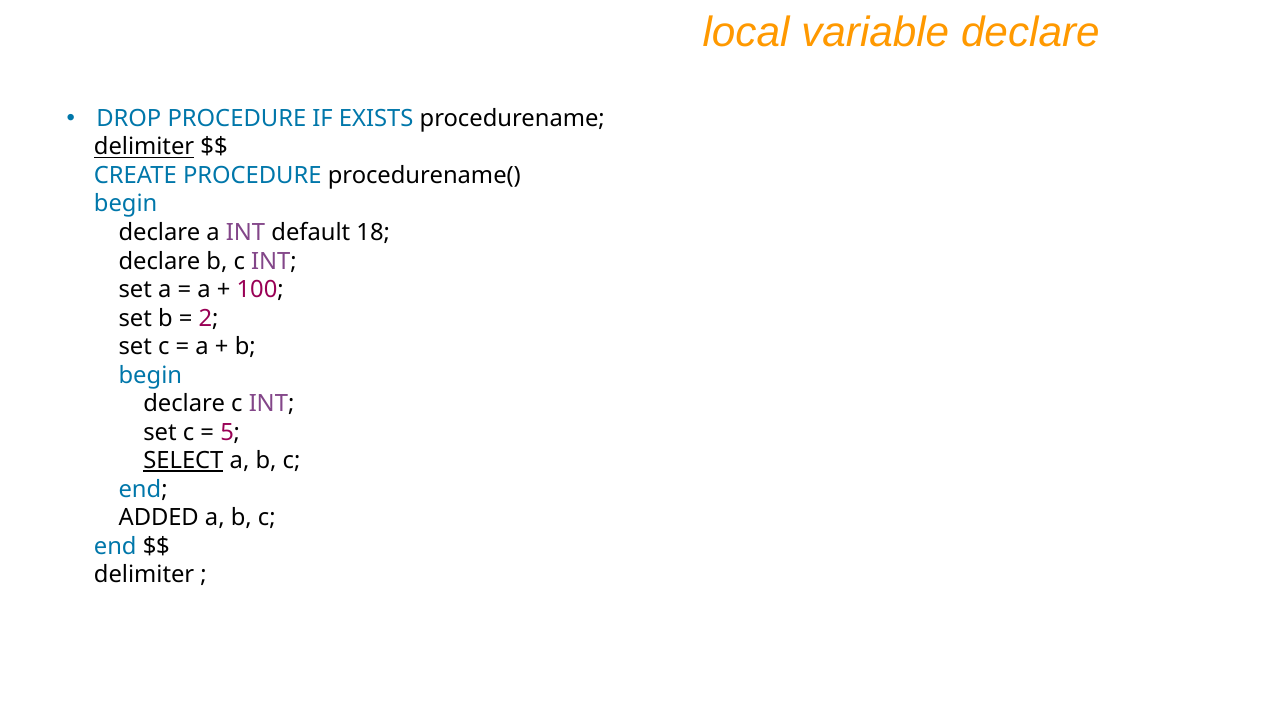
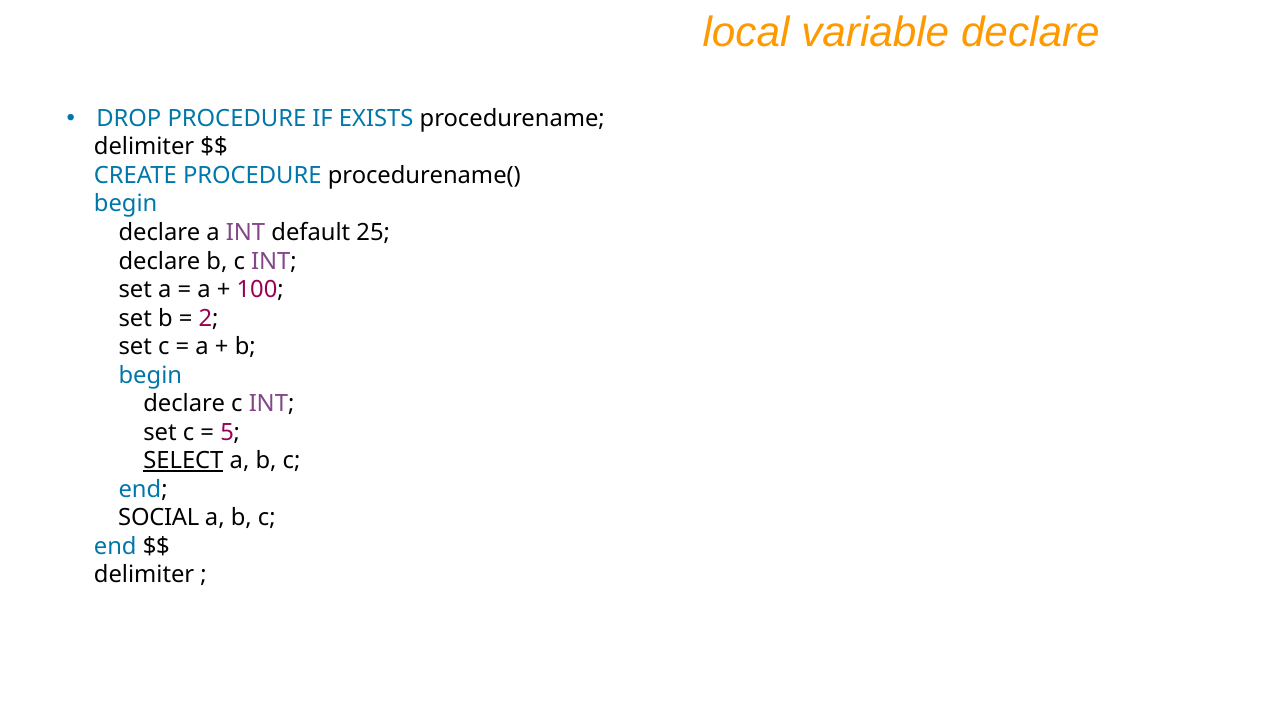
delimiter at (144, 147) underline: present -> none
18: 18 -> 25
ADDED: ADDED -> SOCIAL
